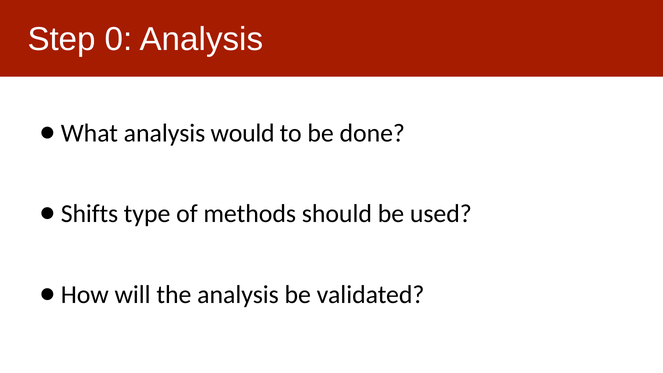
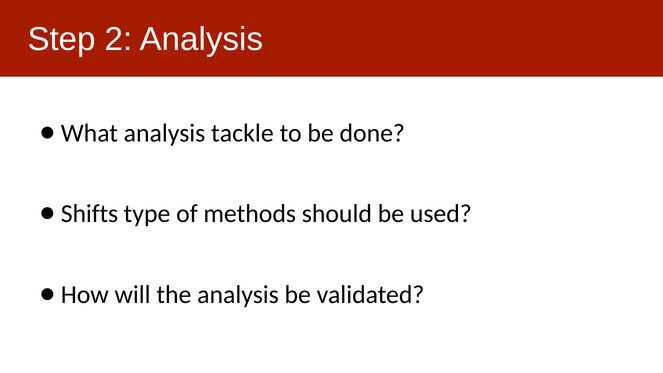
0: 0 -> 2
would: would -> tackle
